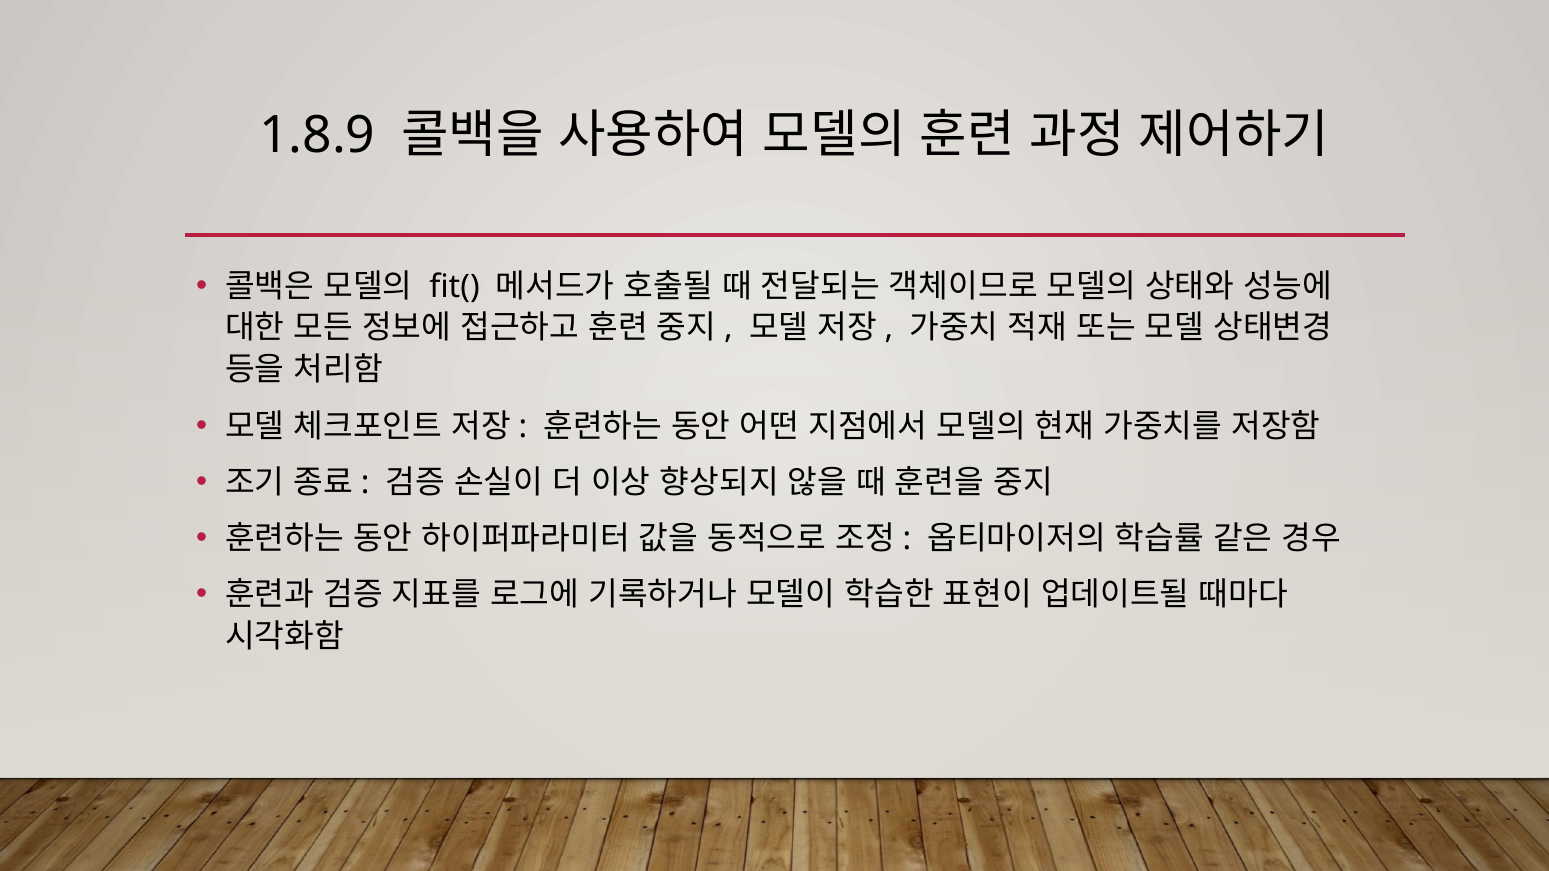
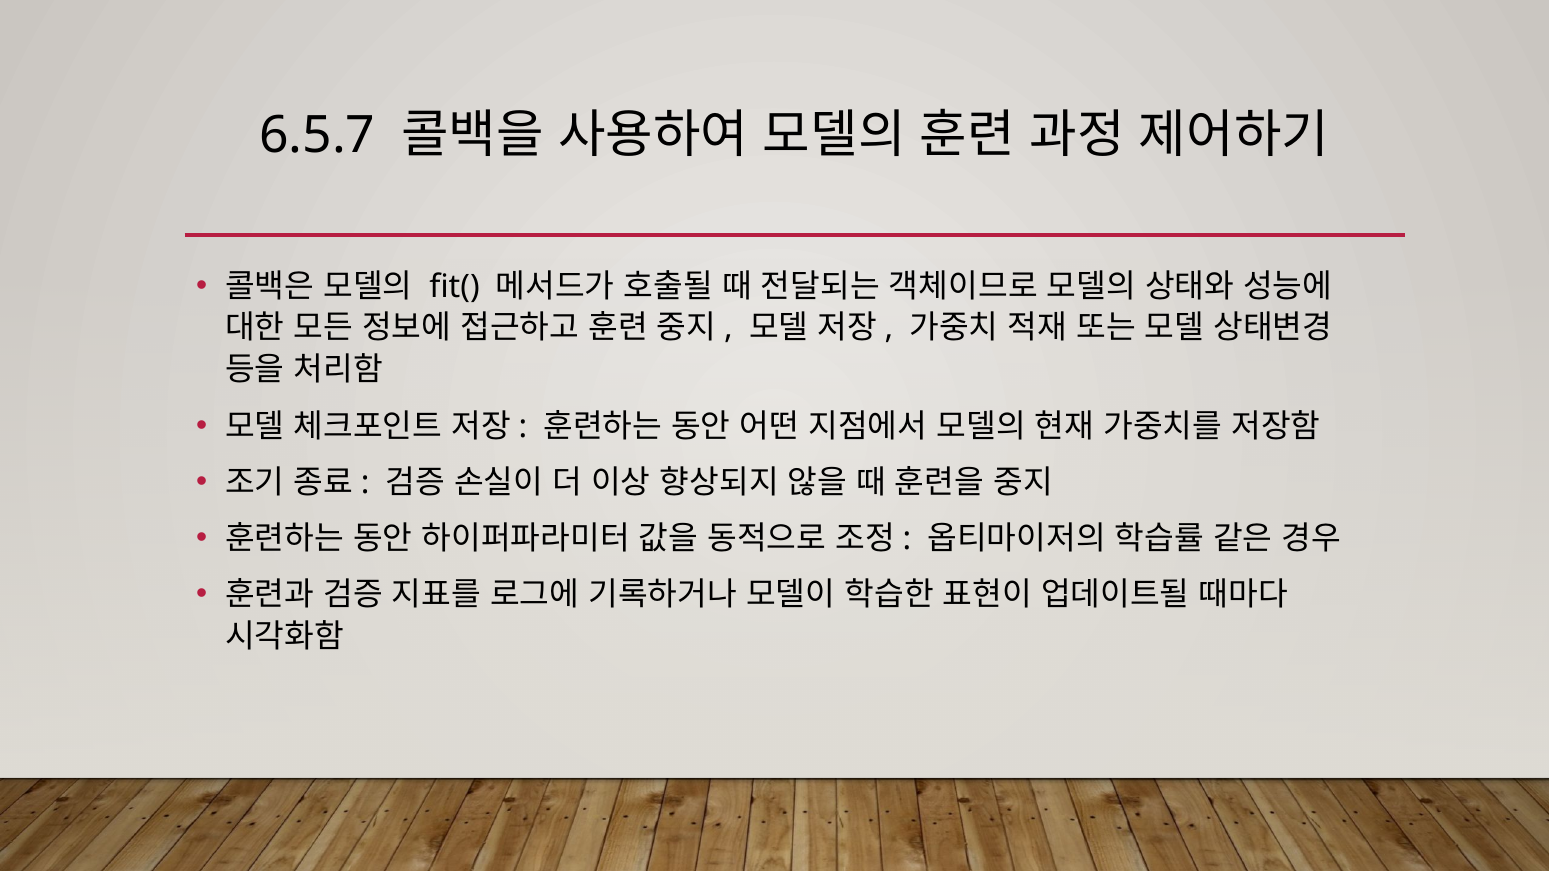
1.8.9: 1.8.9 -> 6.5.7
